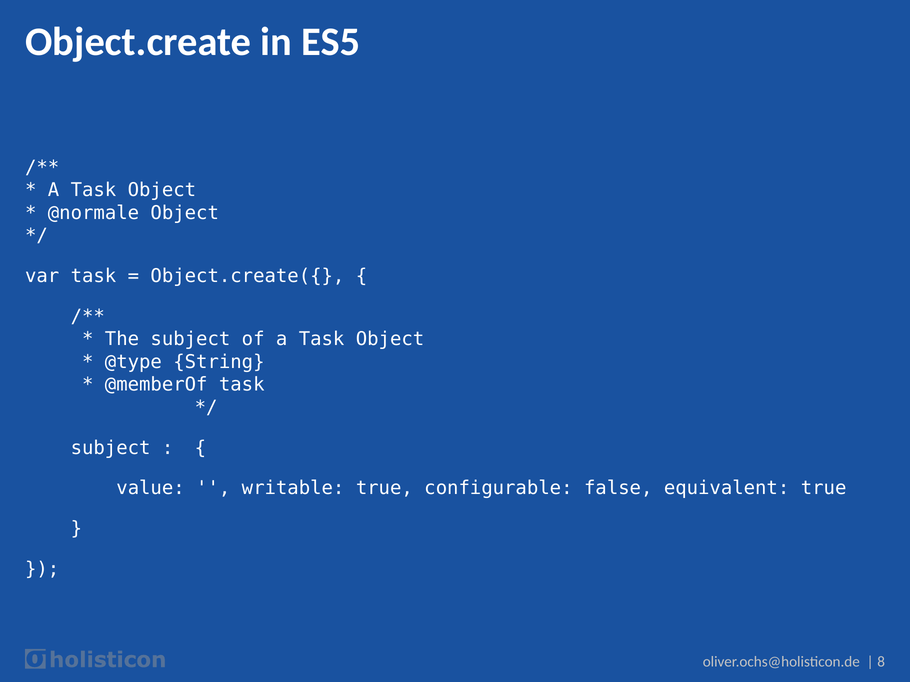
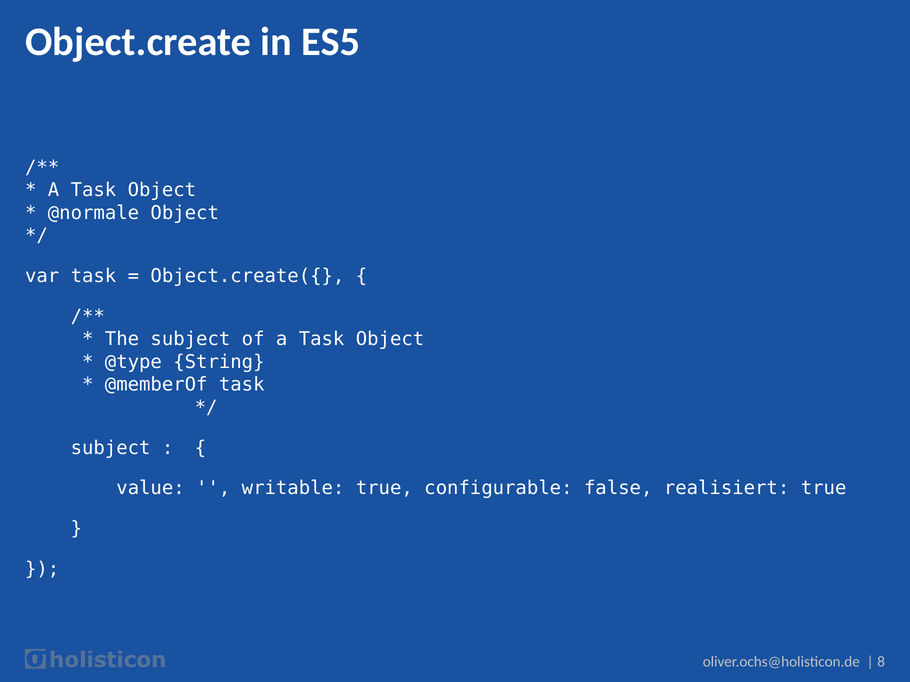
equivalent: equivalent -> realisiert
